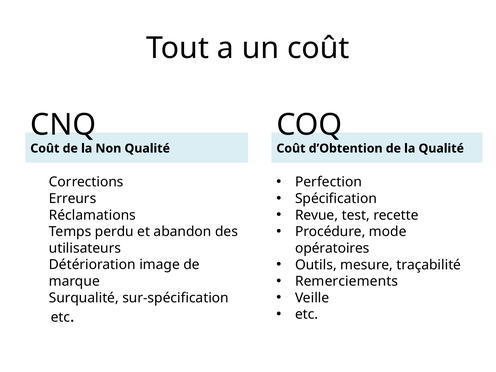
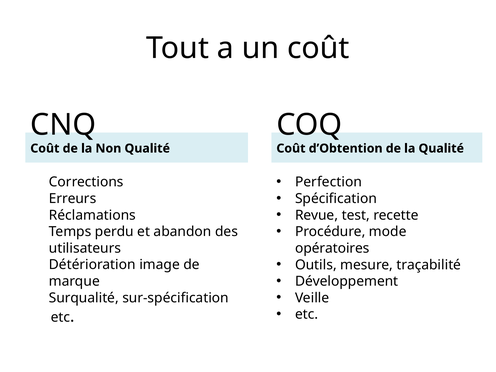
Remerciements: Remerciements -> Développement
